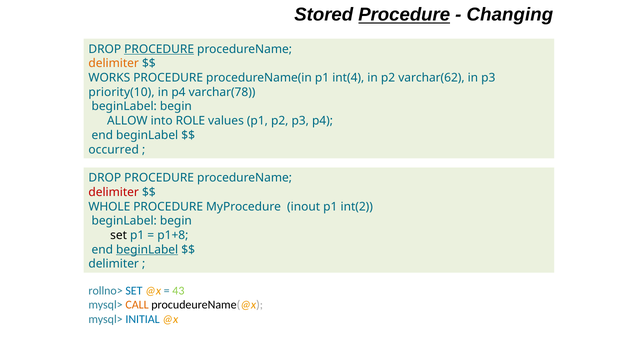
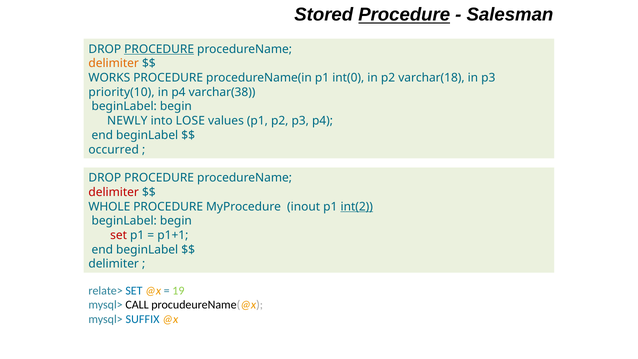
Changing: Changing -> Salesman
int(4: int(4 -> int(0
varchar(62: varchar(62 -> varchar(18
varchar(78: varchar(78 -> varchar(38
ALLOW: ALLOW -> NEWLY
ROLE: ROLE -> LOSE
int(2 underline: none -> present
set at (119, 235) colour: black -> red
p1+8: p1+8 -> p1+1
beginLabel at (147, 250) underline: present -> none
rollno>: rollno> -> relate>
43: 43 -> 19
CALL colour: orange -> black
INITIAL: INITIAL -> SUFFIX
